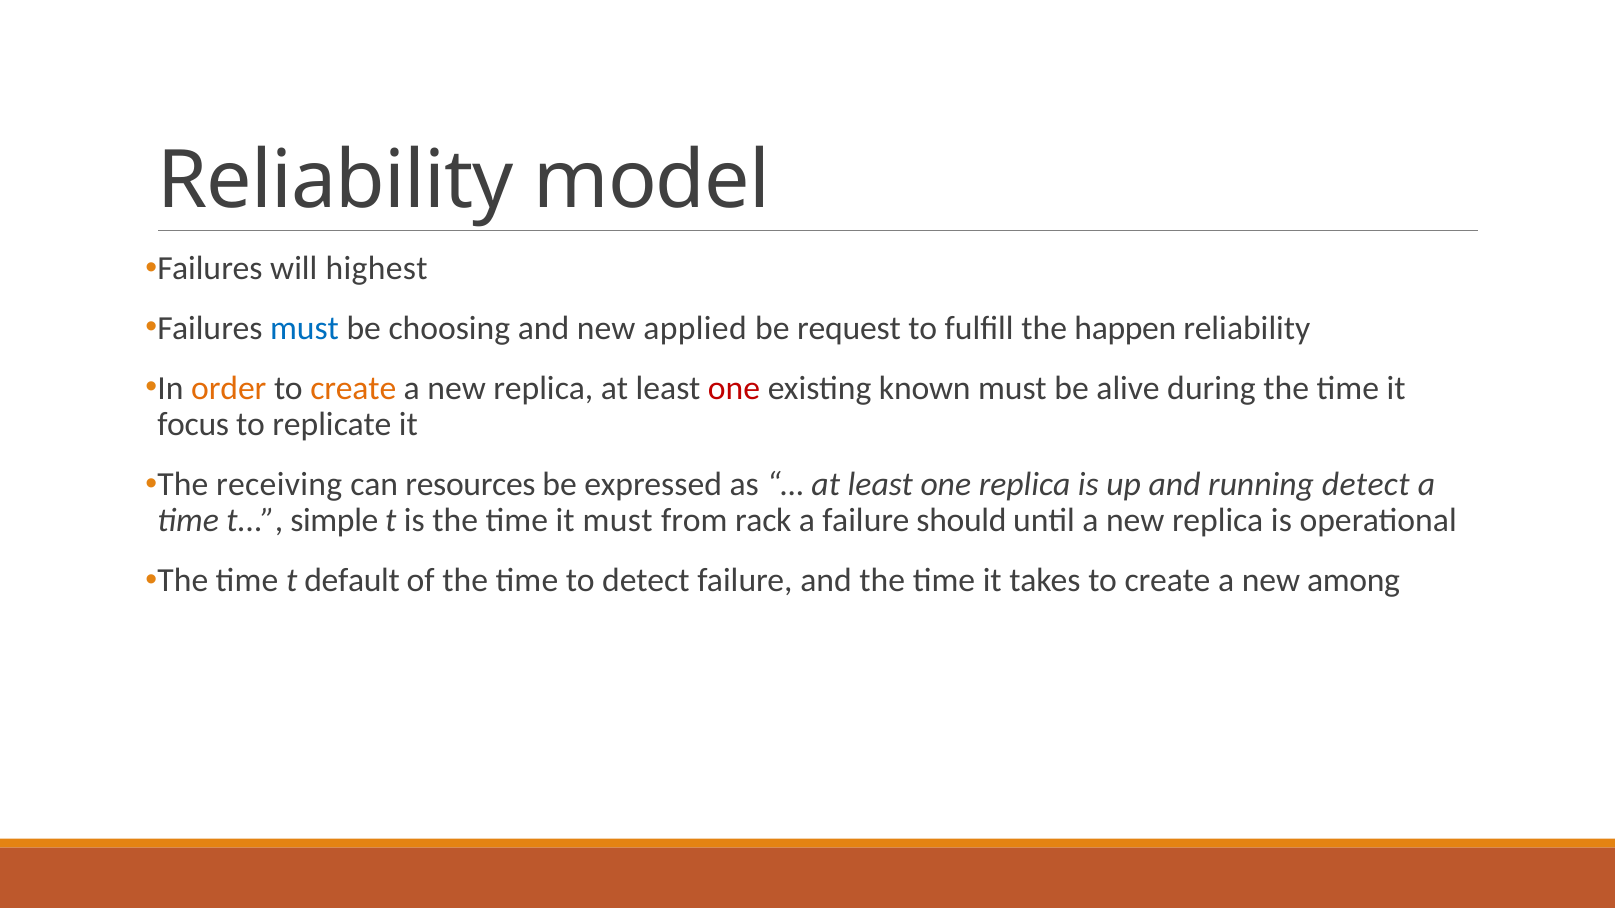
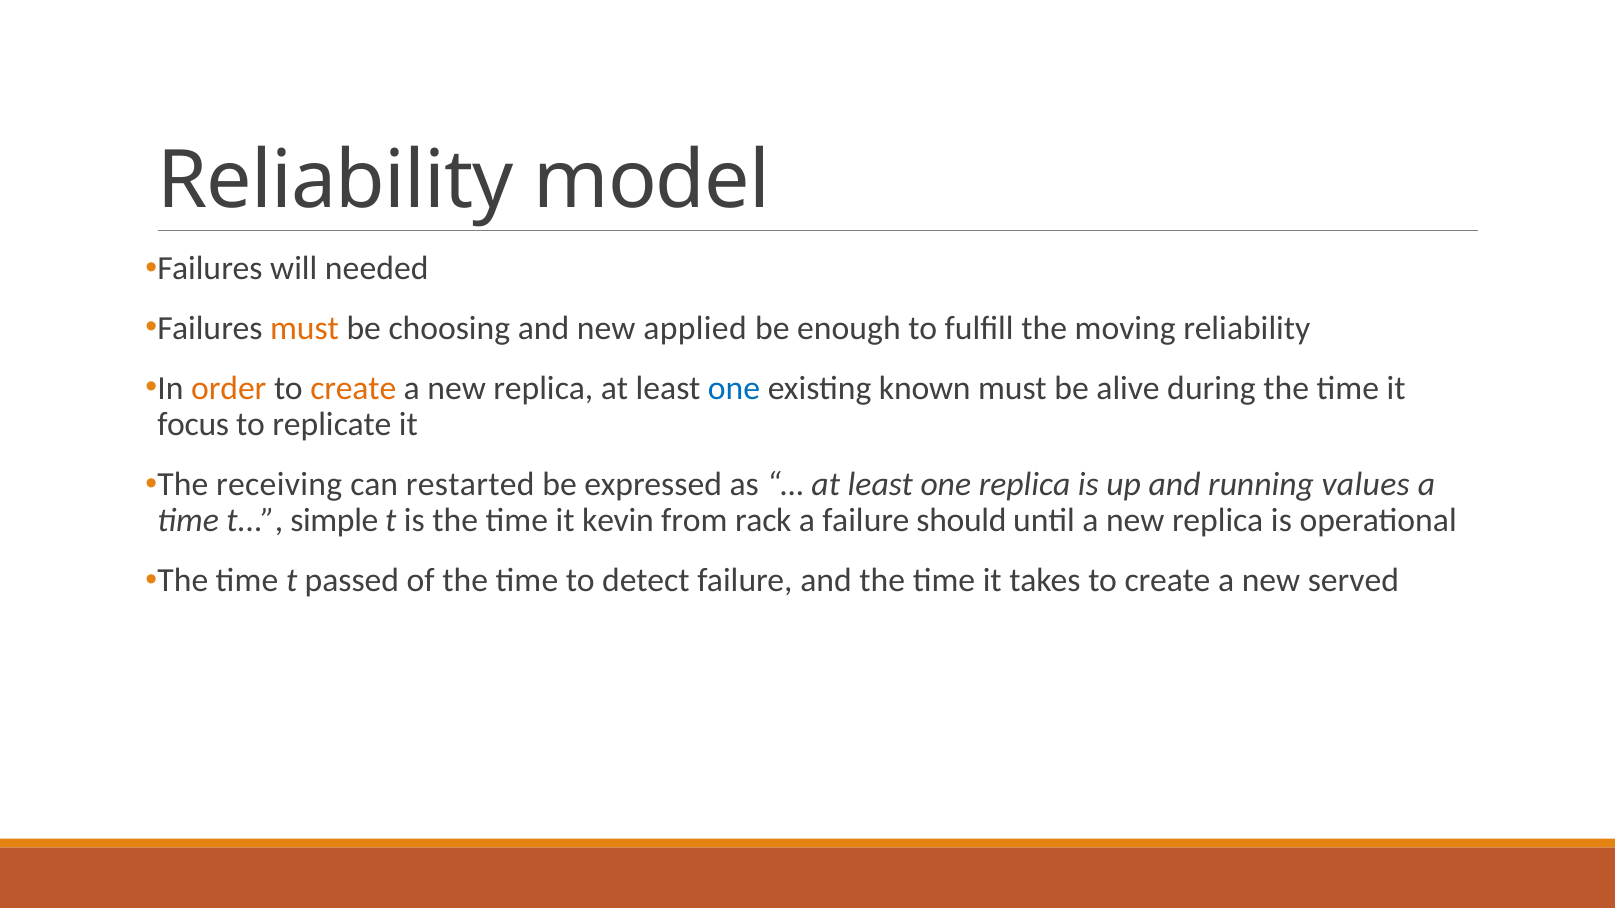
highest: highest -> needed
must at (305, 328) colour: blue -> orange
request: request -> enough
happen: happen -> moving
one at (734, 388) colour: red -> blue
resources: resources -> restarted
running detect: detect -> values
it must: must -> kevin
default: default -> passed
among: among -> served
